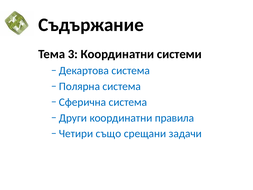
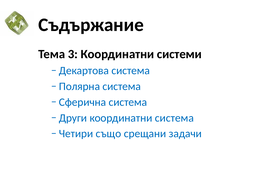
координатни правила: правила -> система
